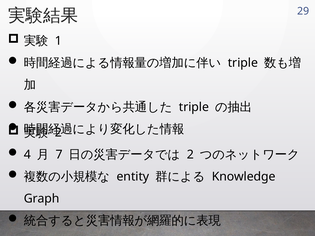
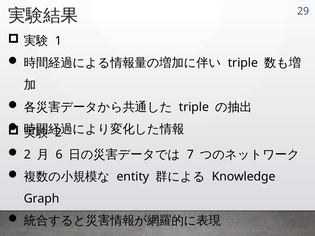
4 at (27, 155): 4 -> 2
7: 7 -> 6
2 at (190, 155): 2 -> 7
